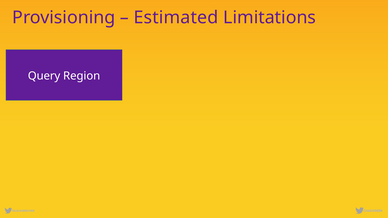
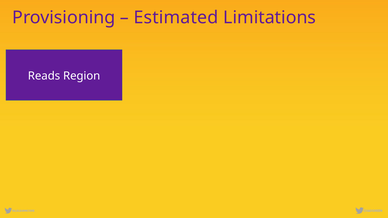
Query: Query -> Reads
